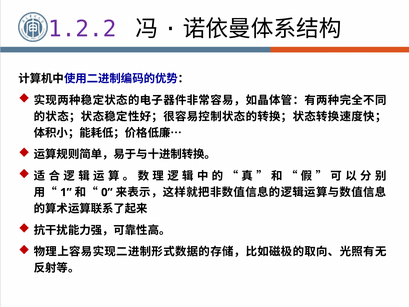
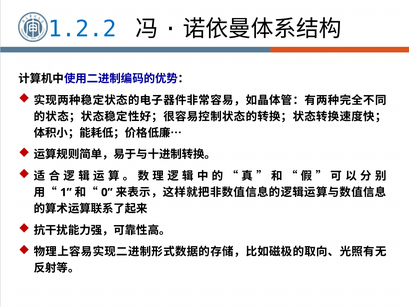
1.2.2 colour: purple -> blue
